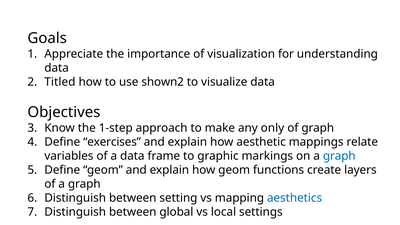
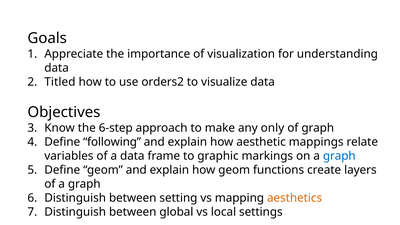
shown2: shown2 -> orders2
1-step: 1-step -> 6-step
exercises: exercises -> following
aesthetics colour: blue -> orange
